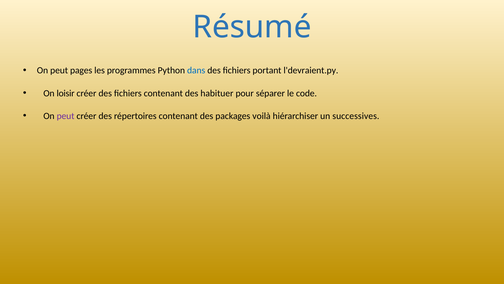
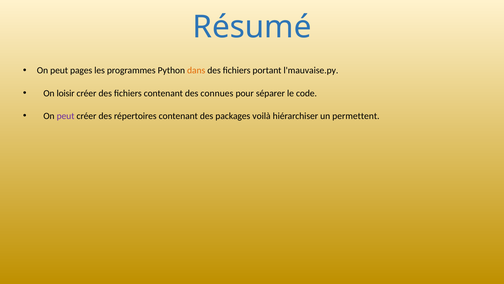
dans colour: blue -> orange
l'devraient.py: l'devraient.py -> l'mauvaise.py
habituer: habituer -> connues
successives: successives -> permettent
